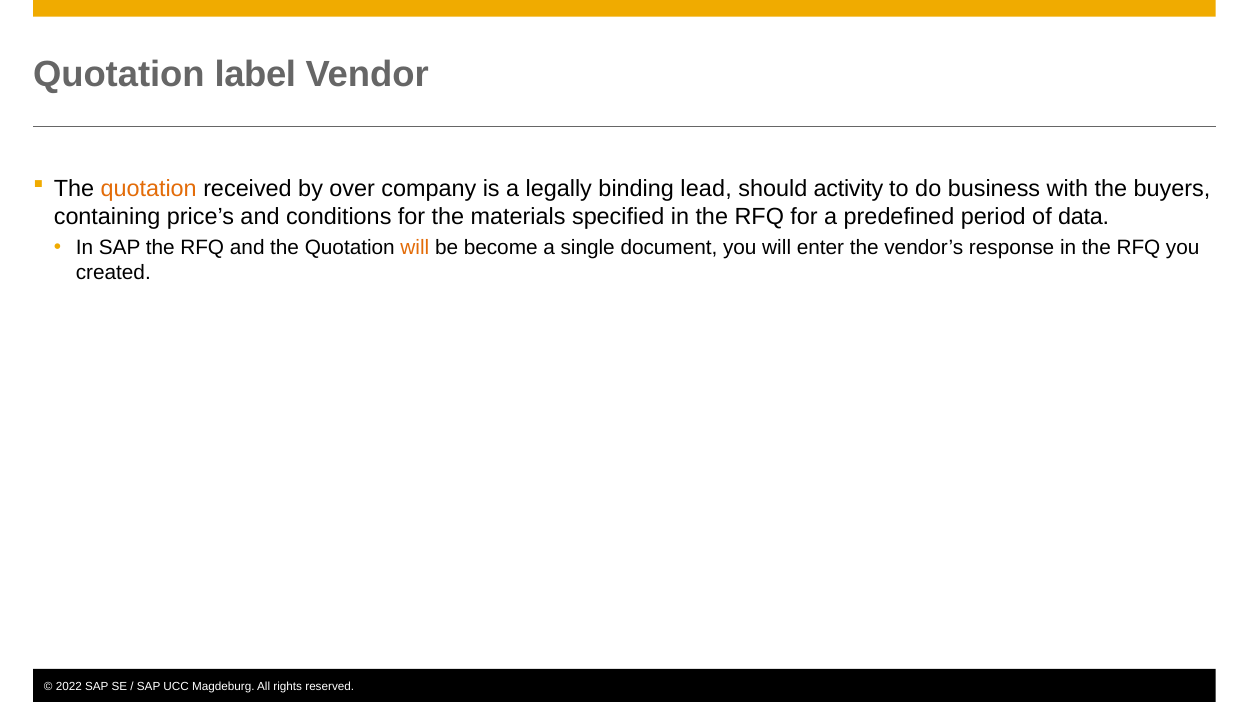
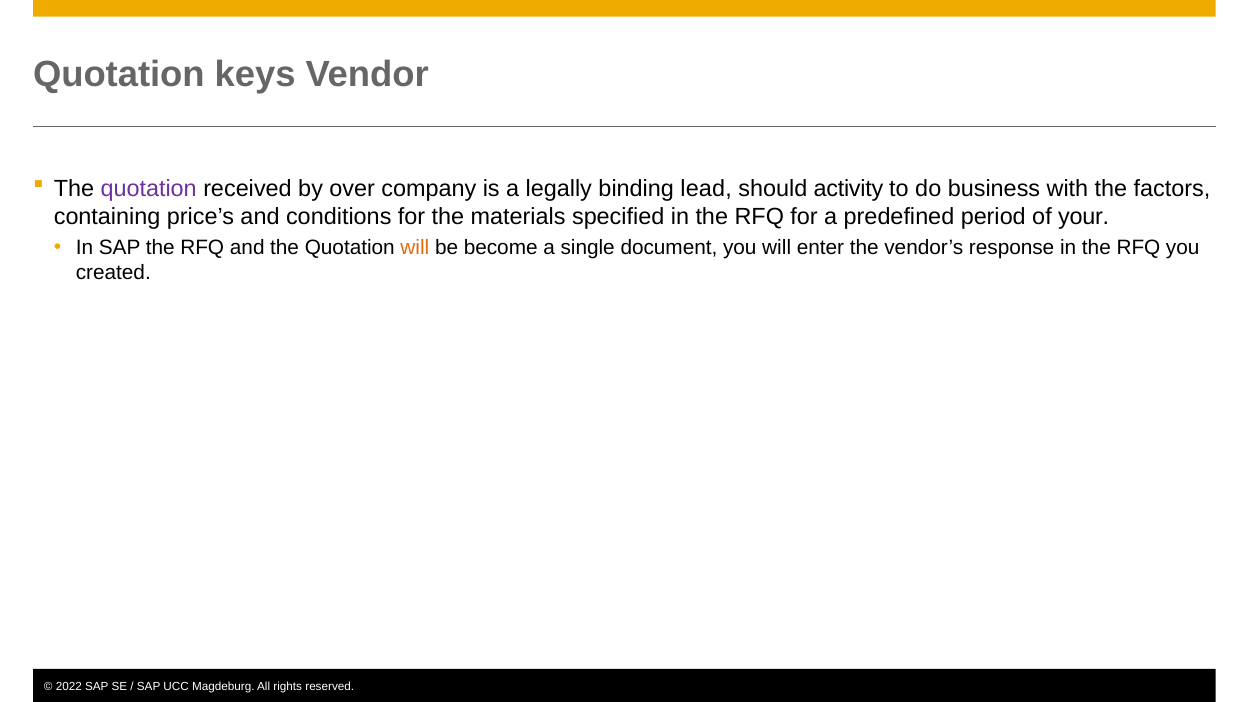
label: label -> keys
quotation at (149, 189) colour: orange -> purple
buyers: buyers -> factors
data: data -> your
